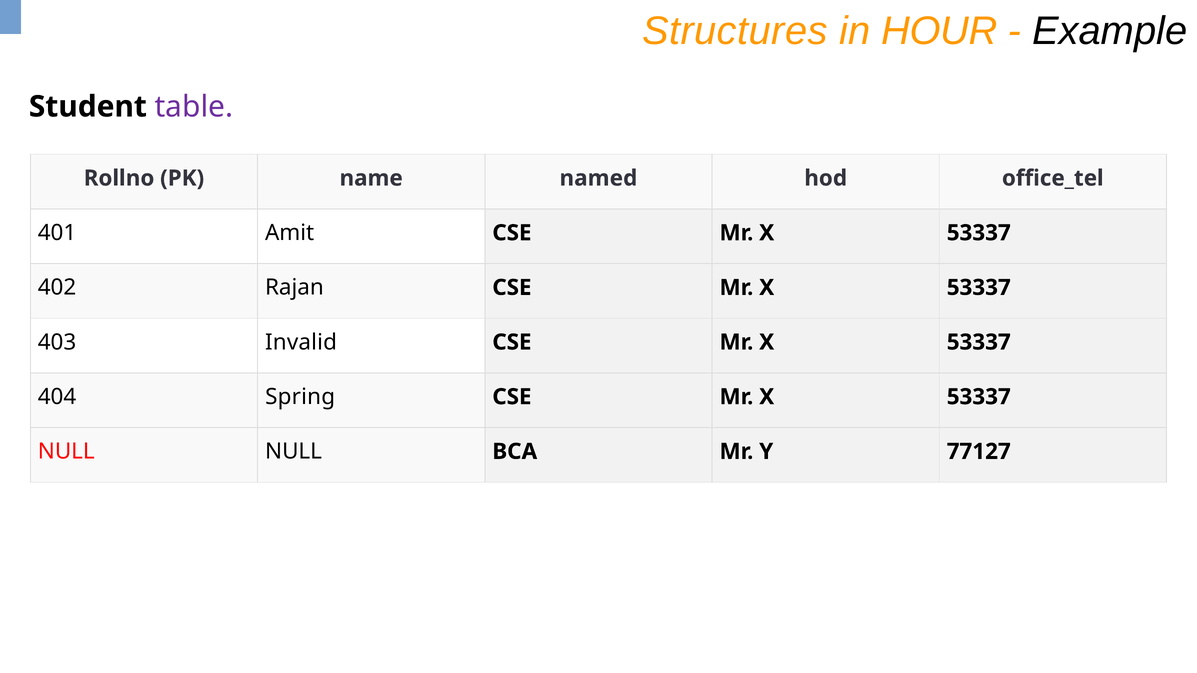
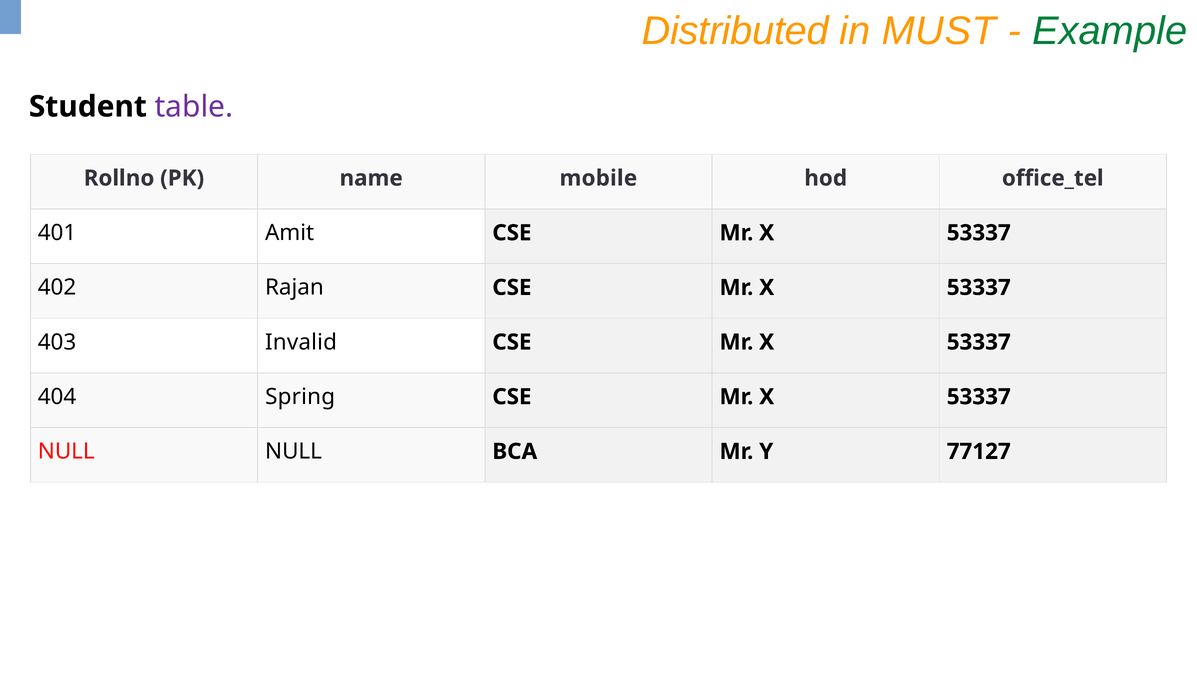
Structures: Structures -> Distributed
HOUR: HOUR -> MUST
Example colour: black -> green
named: named -> mobile
